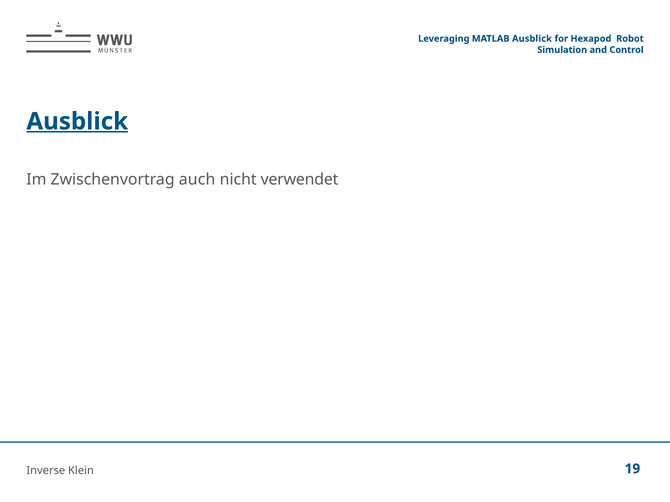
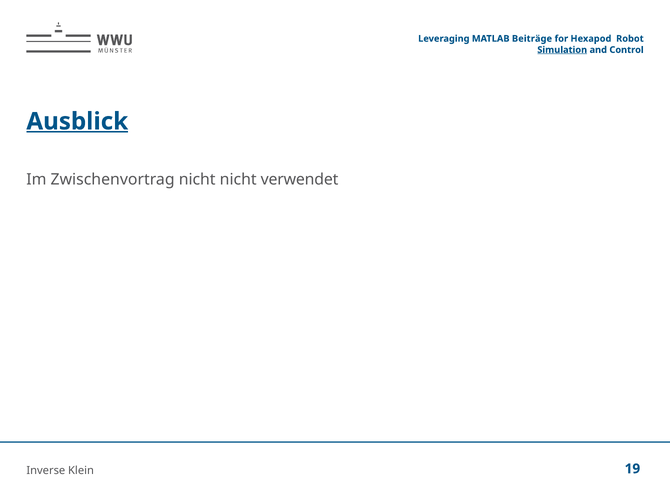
MATLAB Ausblick: Ausblick -> Beiträge
Simulation underline: none -> present
Zwischenvortrag auch: auch -> nicht
